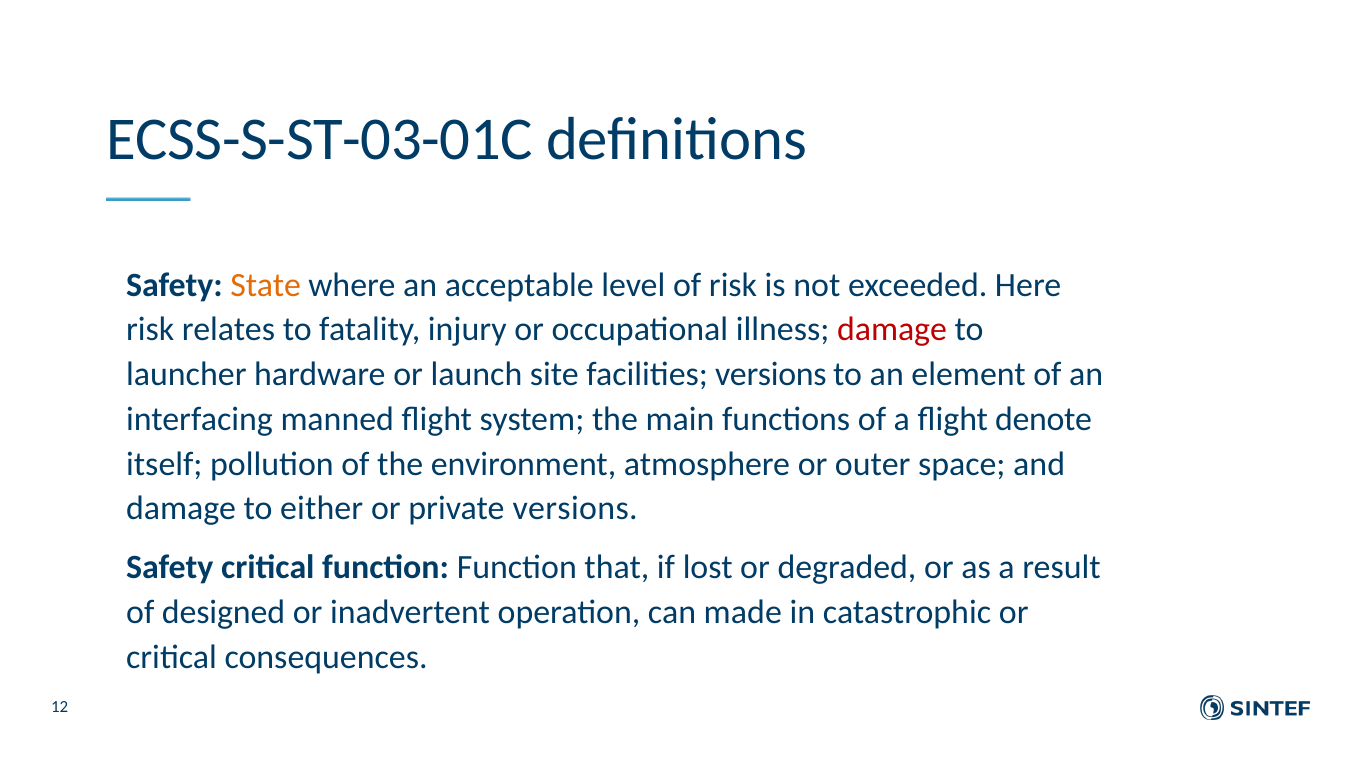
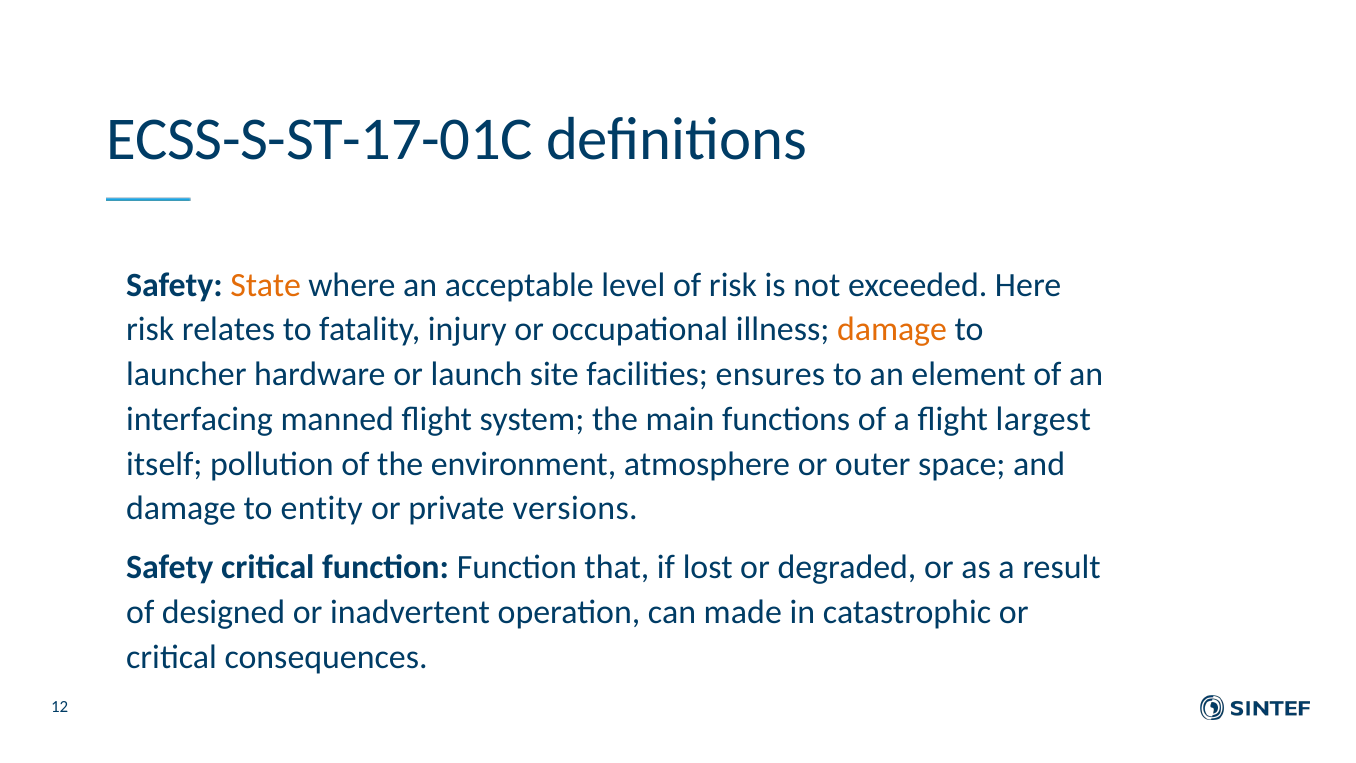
ECSS-S-ST-03-01C: ECSS-S-ST-03-01C -> ECSS-S-ST-17-01C
damage at (892, 330) colour: red -> orange
facilities versions: versions -> ensures
denote: denote -> largest
either: either -> entity
